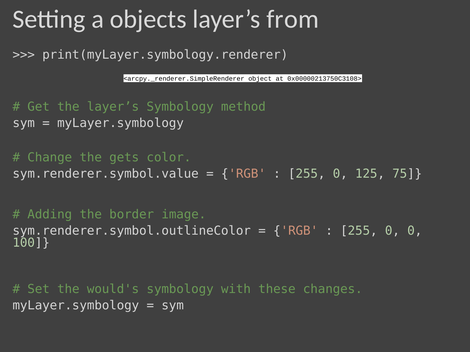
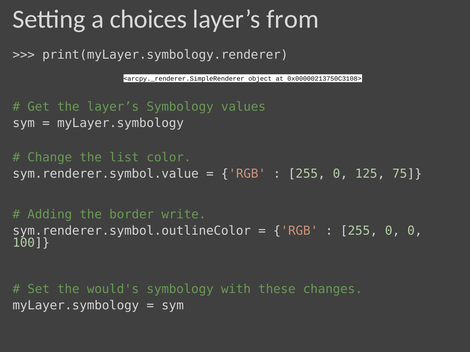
objects: objects -> choices
method: method -> values
gets: gets -> list
image: image -> write
